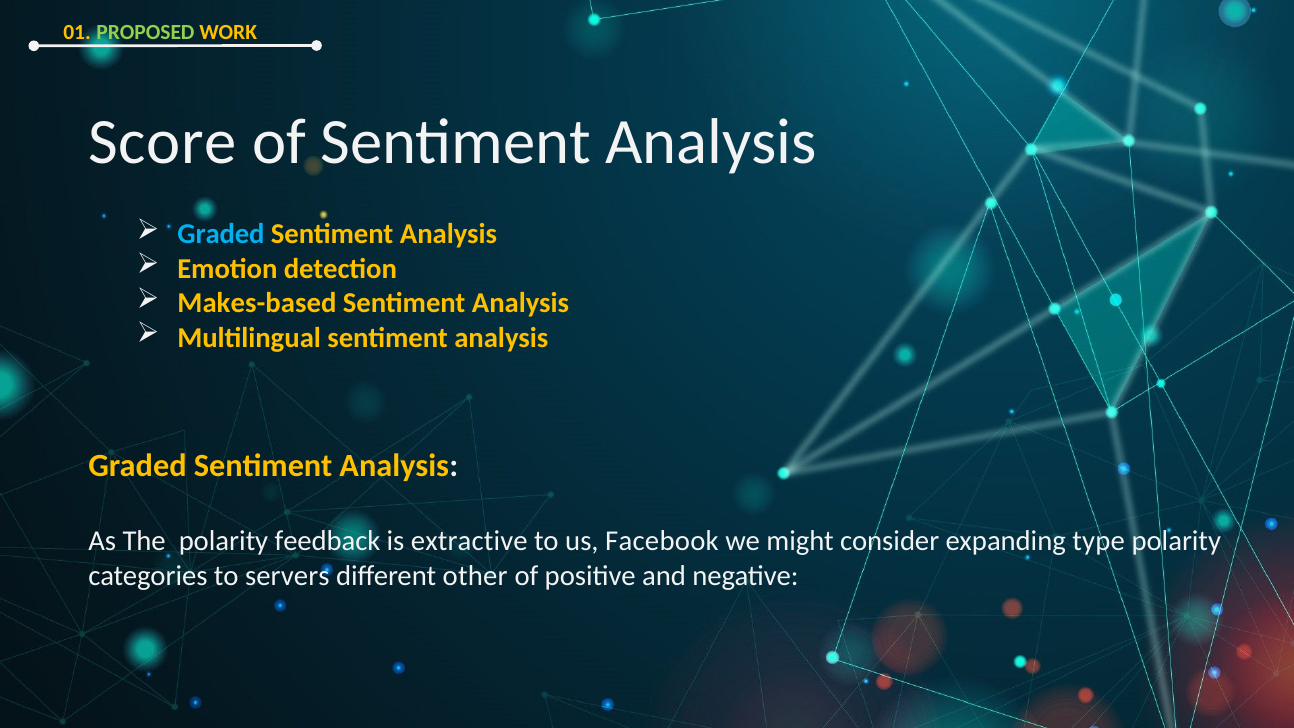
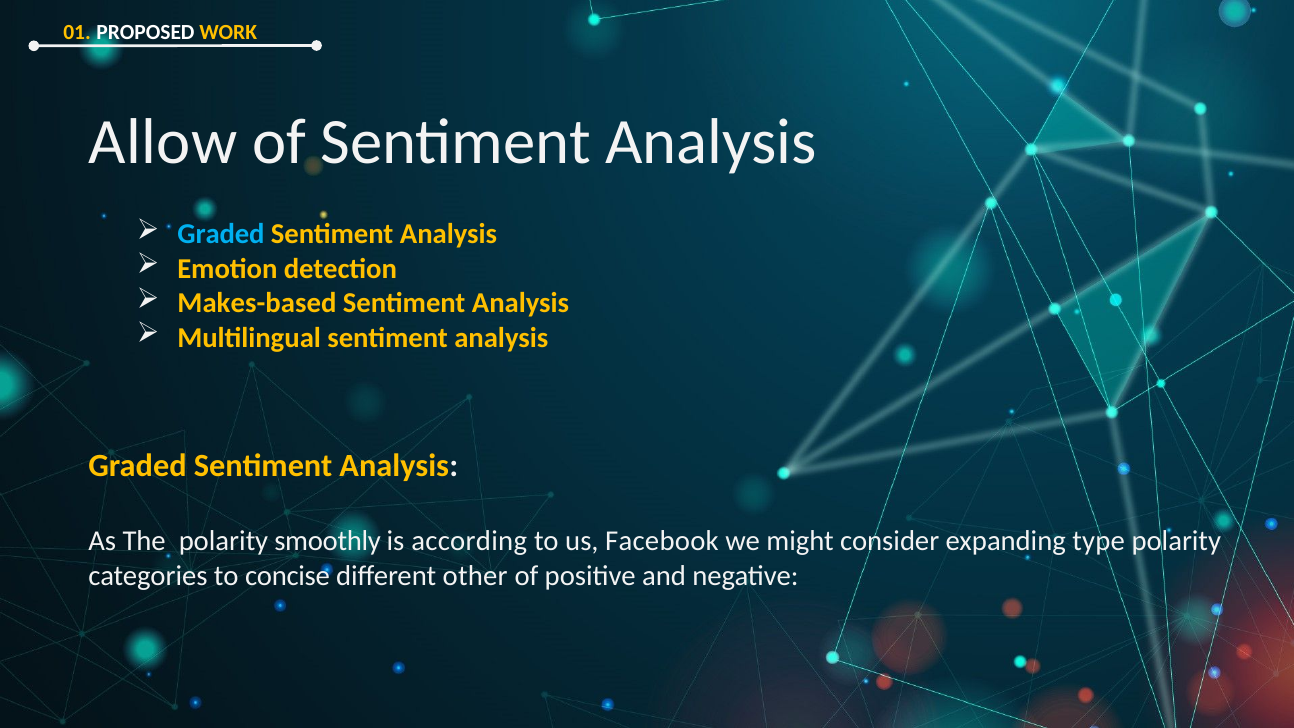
PROPOSED colour: light green -> white
Score: Score -> Allow
feedback: feedback -> smoothly
extractive: extractive -> according
servers: servers -> concise
